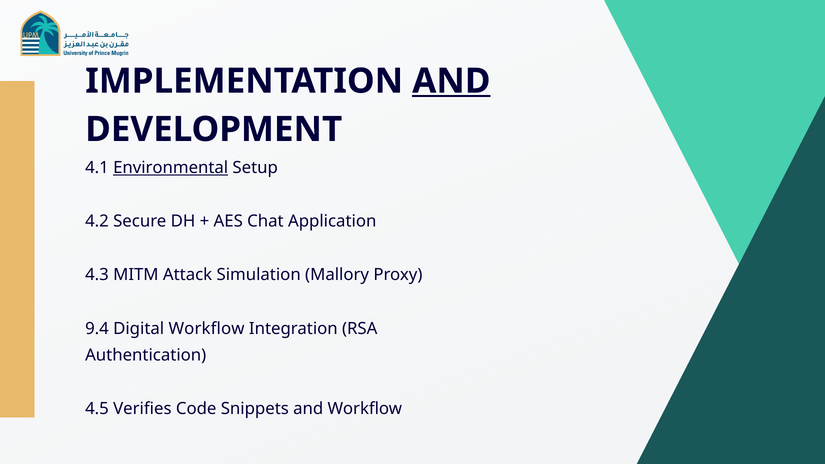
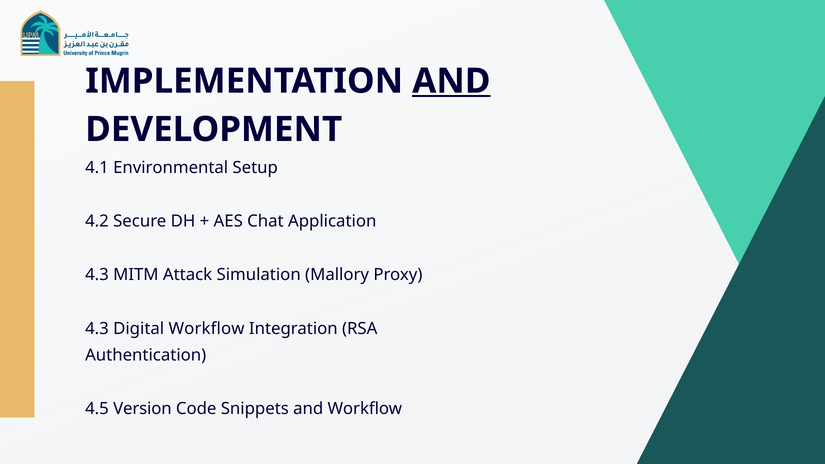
Environmental underline: present -> none
9.4 at (97, 329): 9.4 -> 4.3
Verifies: Verifies -> Version
